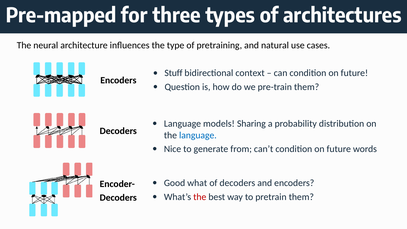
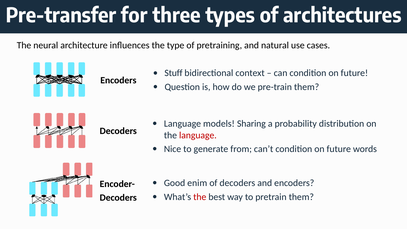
Pre-mapped: Pre-mapped -> Pre-transfer
language at (198, 135) colour: blue -> red
what: what -> enim
